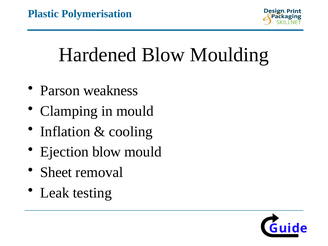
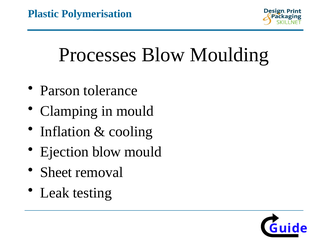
Hardened: Hardened -> Processes
weakness: weakness -> tolerance
